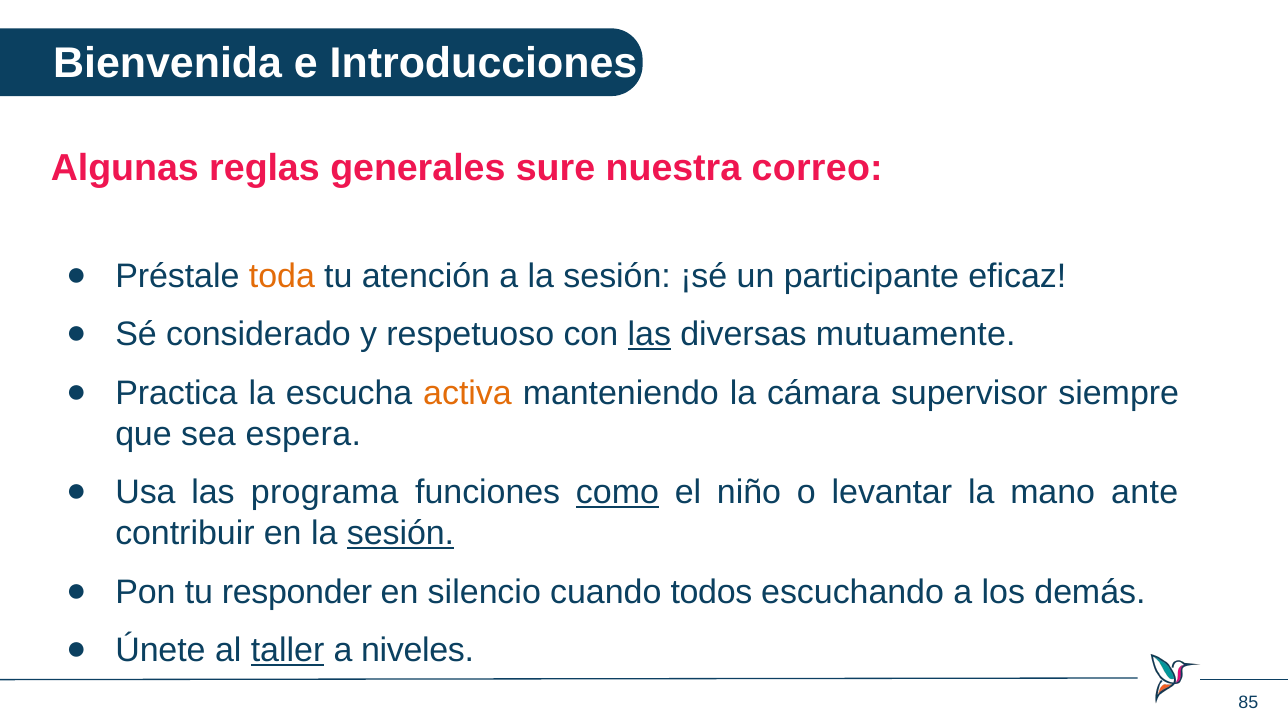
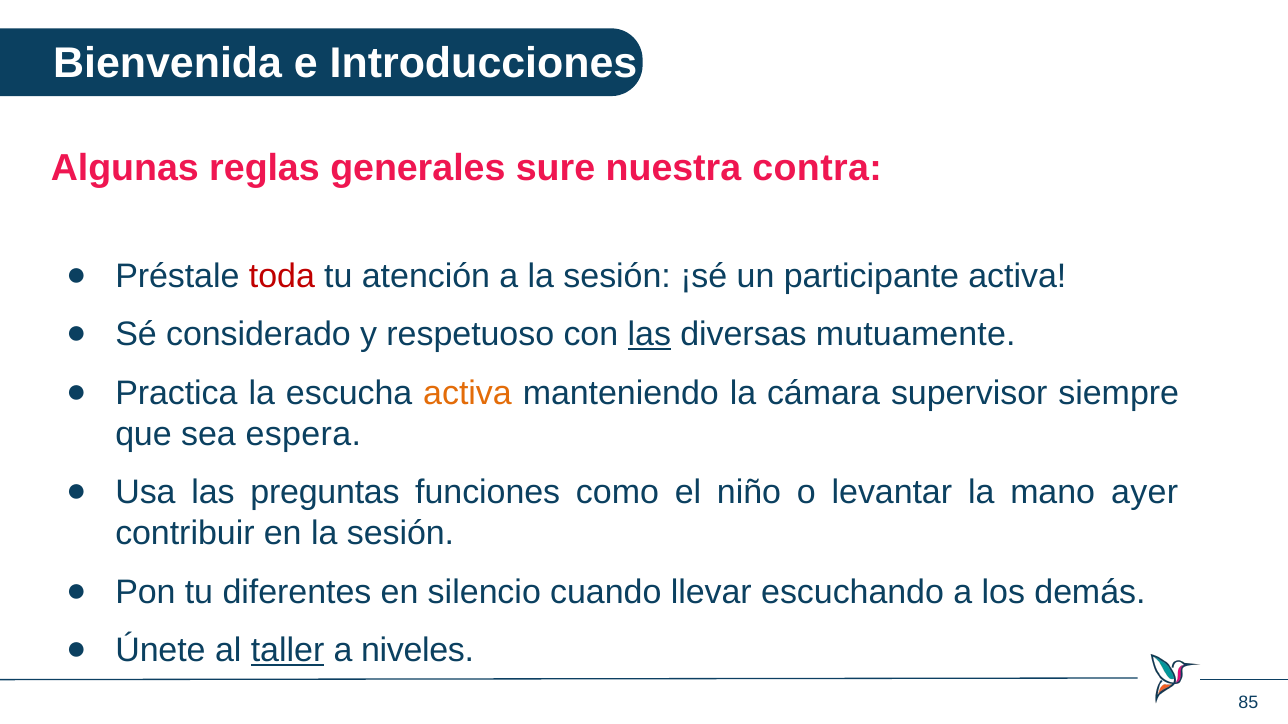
correo: correo -> contra
toda colour: orange -> red
participante eficaz: eficaz -> activa
programa: programa -> preguntas
como underline: present -> none
ante: ante -> ayer
sesión at (400, 534) underline: present -> none
responder: responder -> diferentes
todos: todos -> llevar
